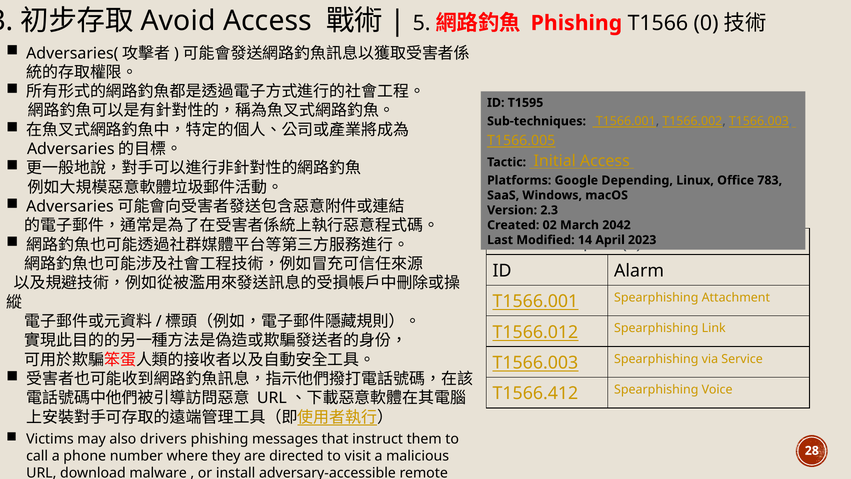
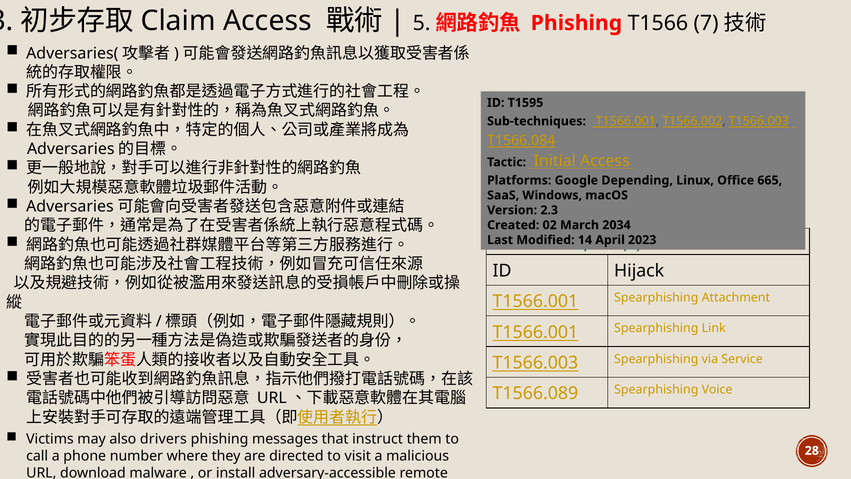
Avoid: Avoid -> Claim
0: 0 -> 7
T1566.005: T1566.005 -> T1566.084
783: 783 -> 665
2042: 2042 -> 2034
Alarm: Alarm -> Hijack
T1566.012 at (535, 332): T1566.012 -> T1566.001
T1566.412: T1566.412 -> T1566.089
